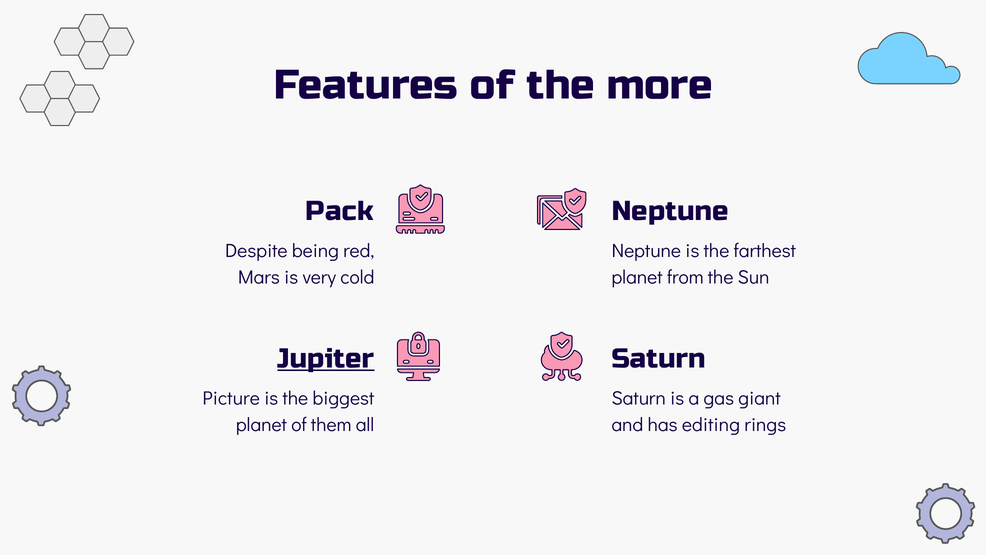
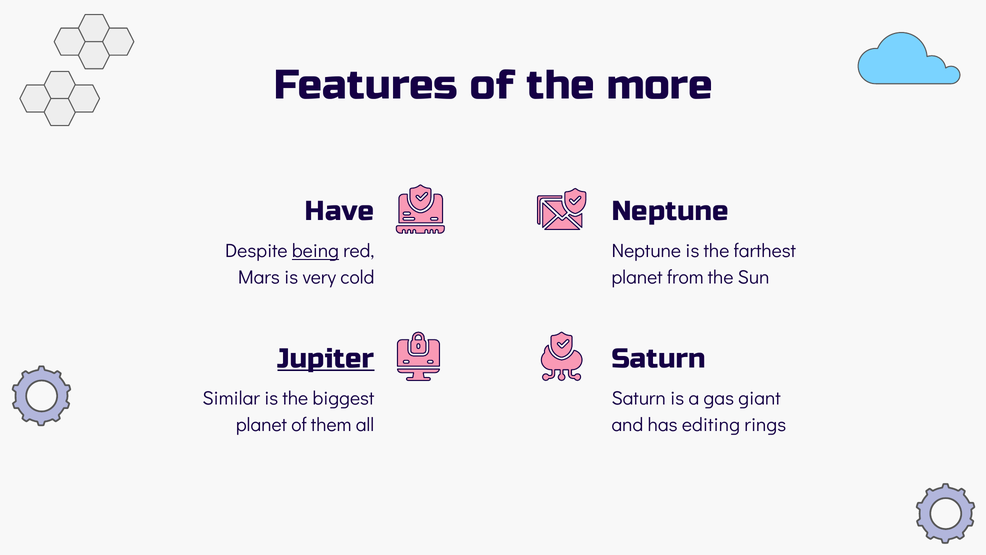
Pack: Pack -> Have
being underline: none -> present
Picture: Picture -> Similar
